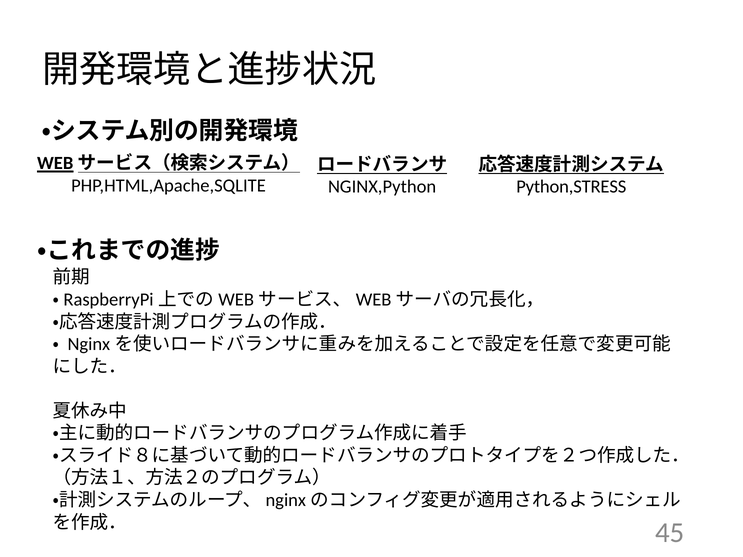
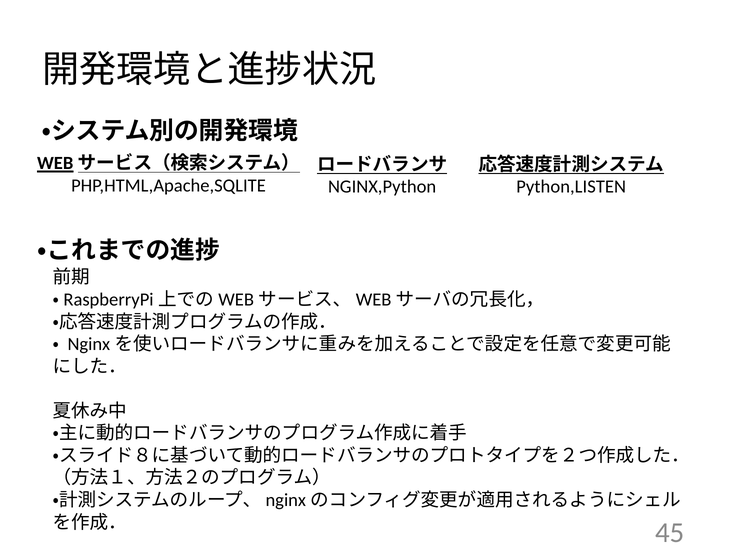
Python,STRESS: Python,STRESS -> Python,LISTEN
